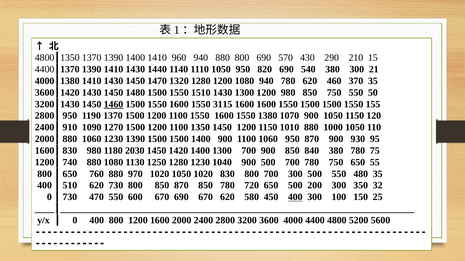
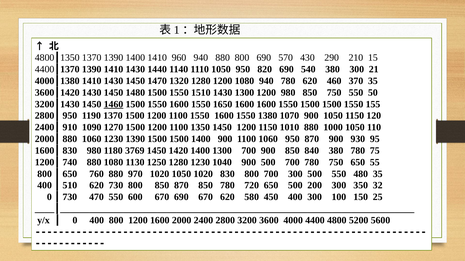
3115: 3115 -> 1650
2030: 2030 -> 3769
400 at (295, 197) underline: present -> none
